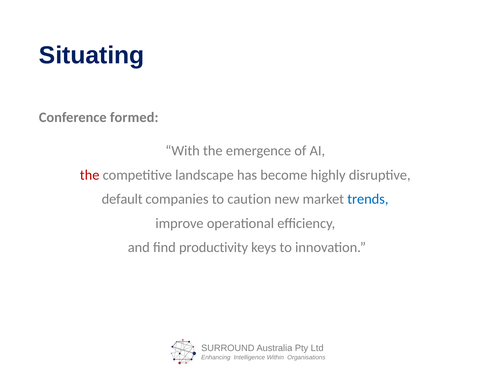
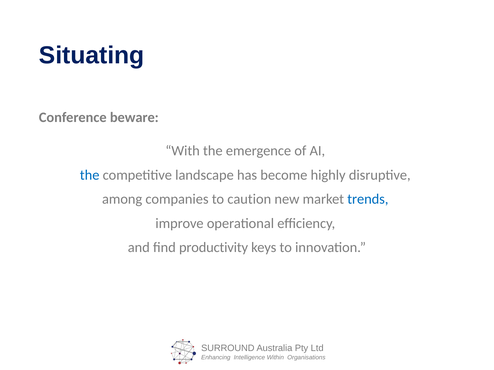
formed: formed -> beware
the at (90, 175) colour: red -> blue
default: default -> among
